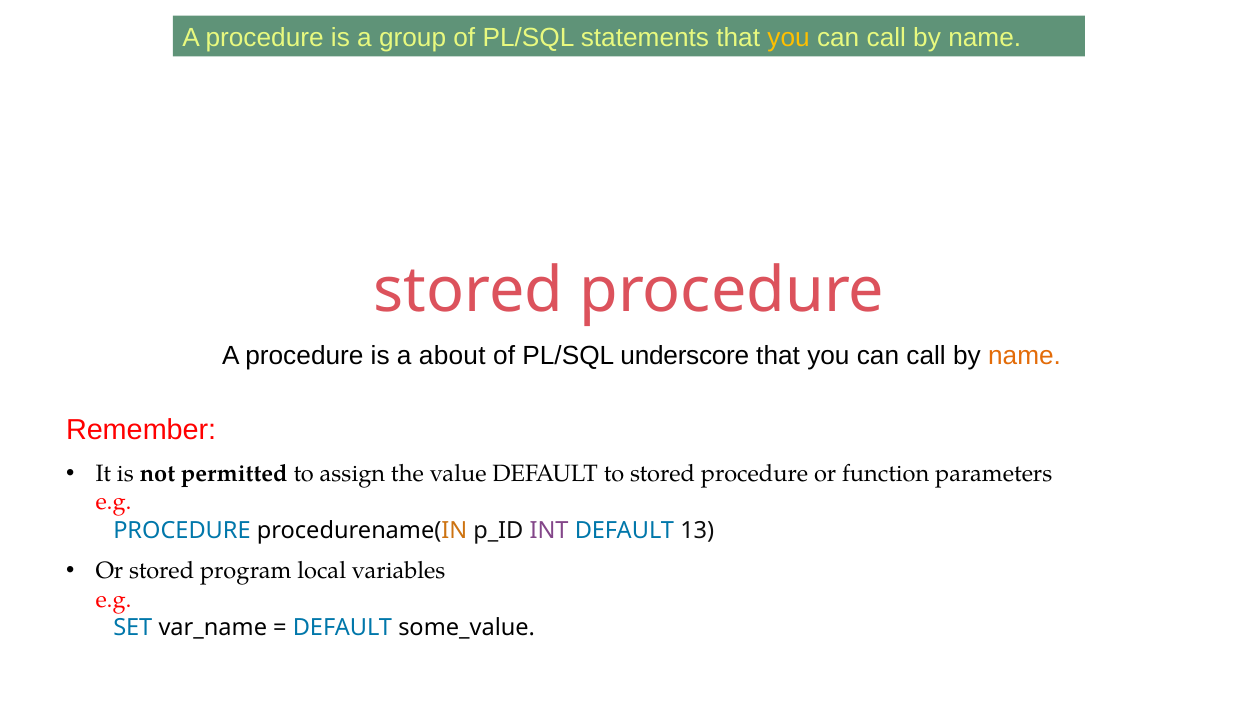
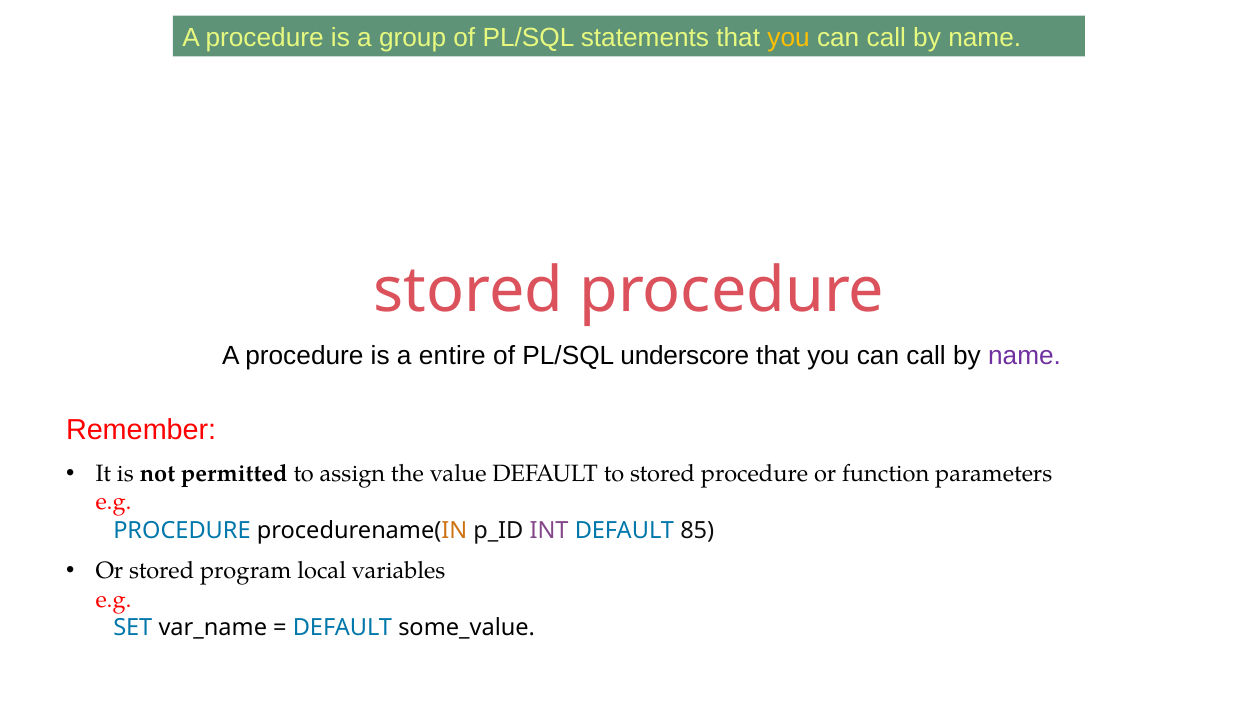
about: about -> entire
name at (1025, 355) colour: orange -> purple
13: 13 -> 85
